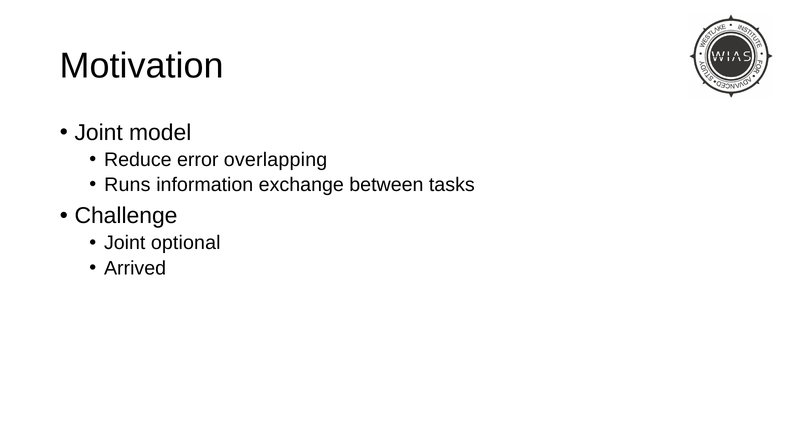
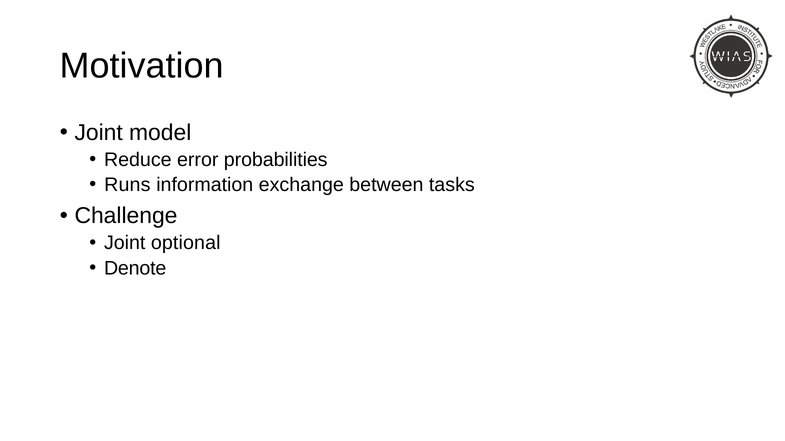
overlapping: overlapping -> probabilities
Arrived: Arrived -> Denote
